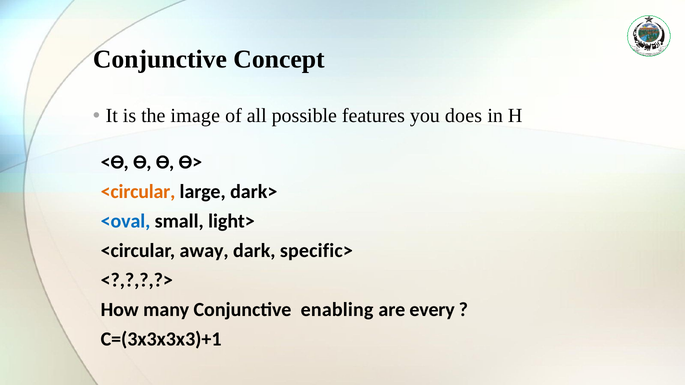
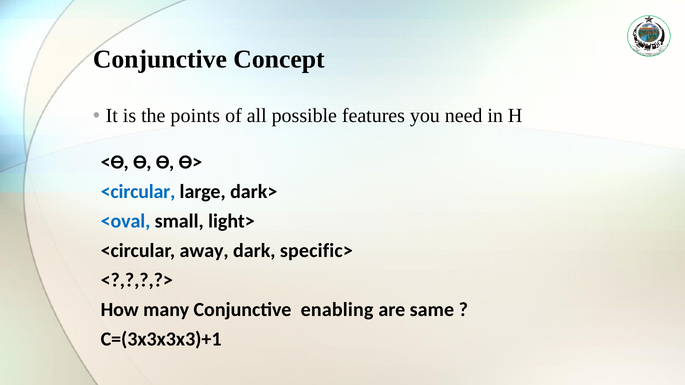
image: image -> points
does: does -> need
<circular at (138, 192) colour: orange -> blue
every: every -> same
